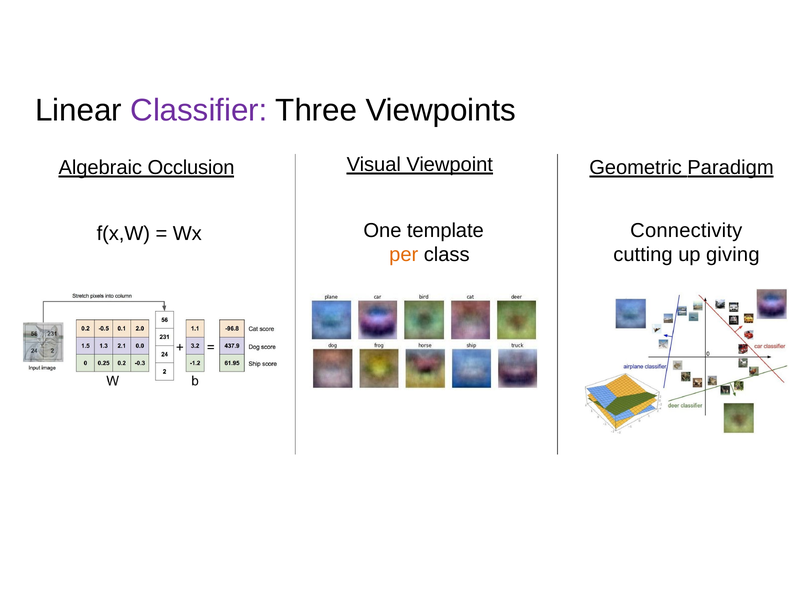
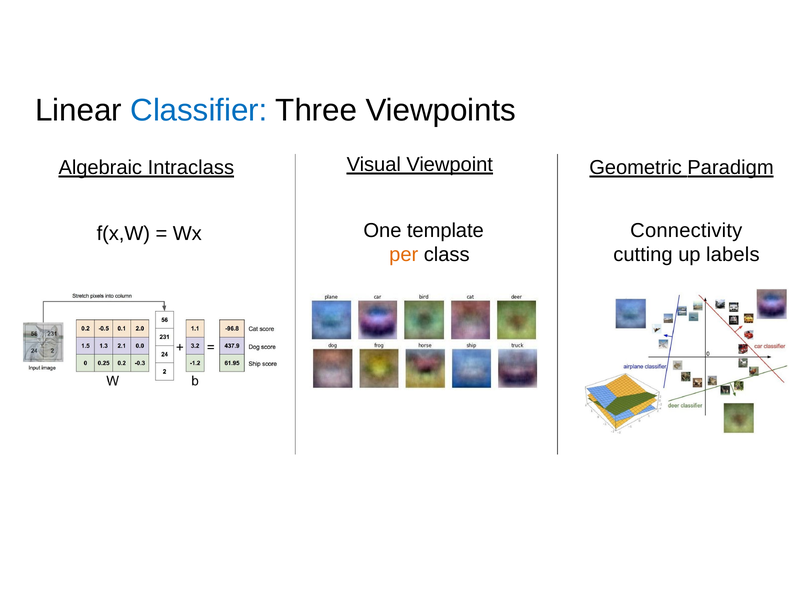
Classifier colour: purple -> blue
Occlusion: Occlusion -> Intraclass
giving: giving -> labels
